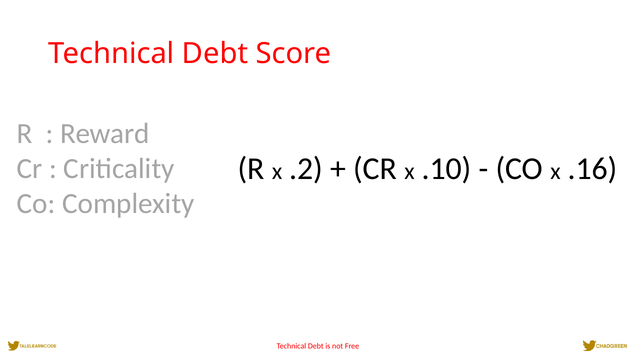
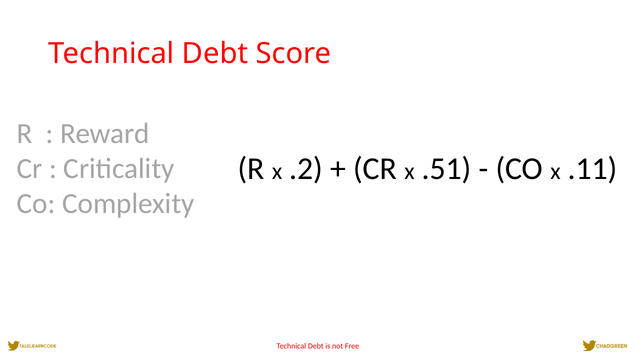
.10: .10 -> .51
.16: .16 -> .11
